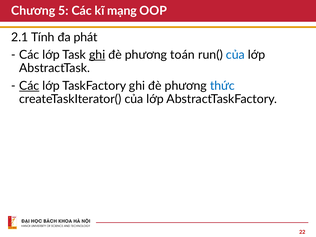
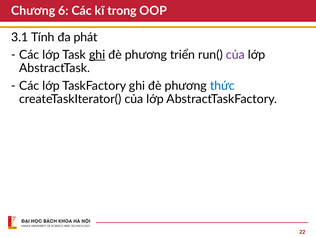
5: 5 -> 6
mạng: mạng -> trong
2.1: 2.1 -> 3.1
toán: toán -> triển
của at (235, 55) colour: blue -> purple
Các at (29, 86) underline: present -> none
